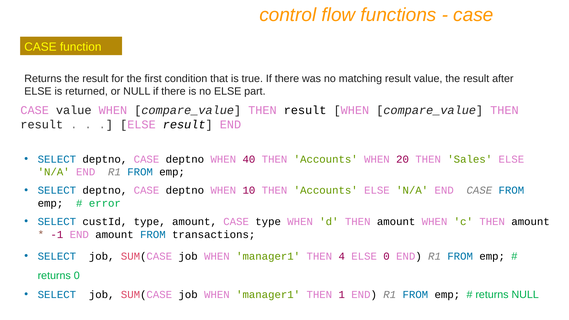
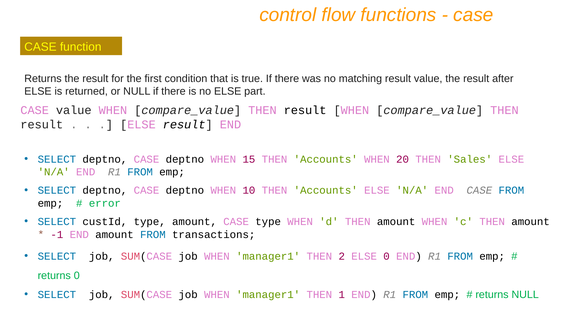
40: 40 -> 15
4: 4 -> 2
